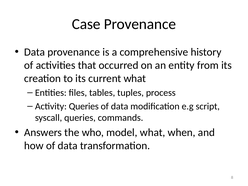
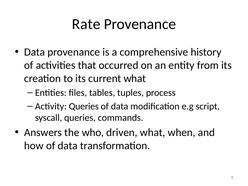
Case: Case -> Rate
model: model -> driven
